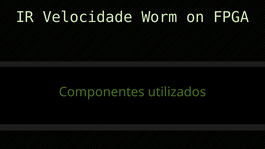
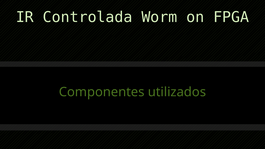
Velocidade: Velocidade -> Controlada
